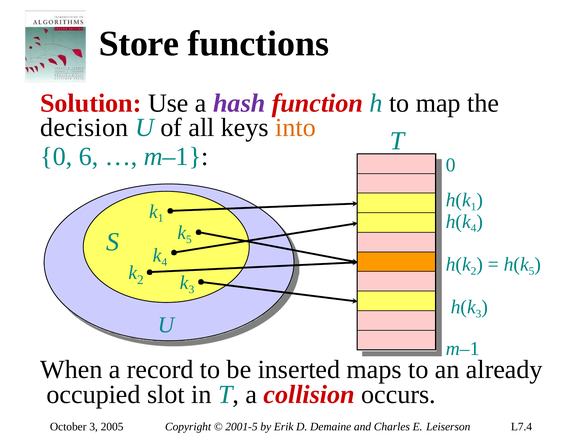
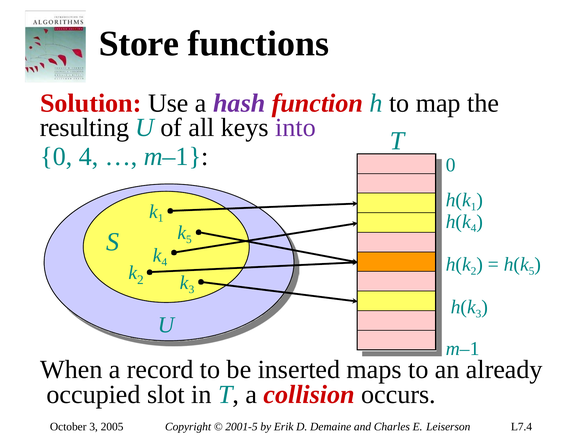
decision: decision -> resulting
into colour: orange -> purple
0 6: 6 -> 4
